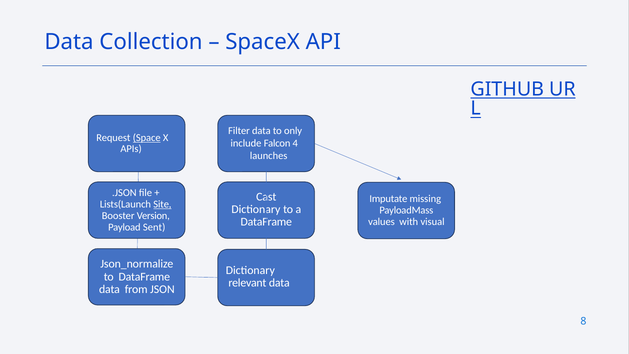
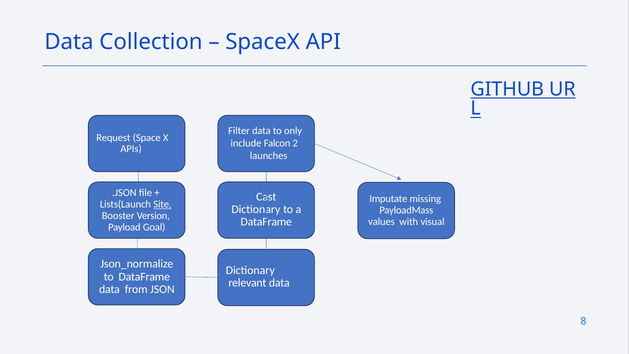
Space underline: present -> none
4: 4 -> 2
Sent: Sent -> Goal
